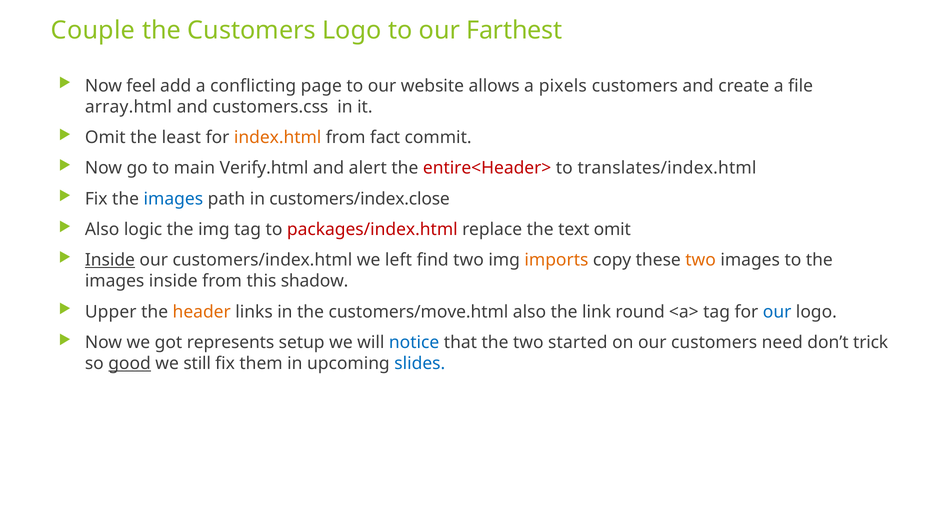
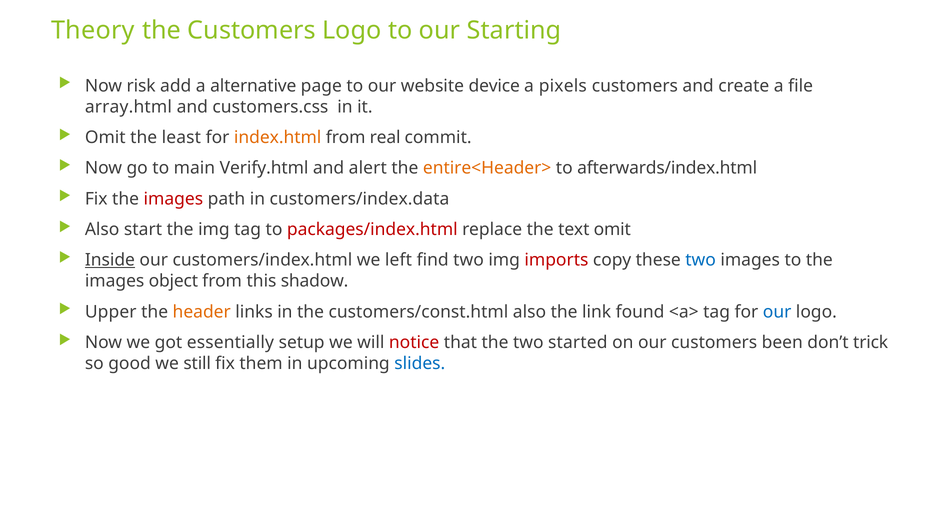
Couple: Couple -> Theory
Farthest: Farthest -> Starting
feel: feel -> risk
conflicting: conflicting -> alternative
allows: allows -> device
fact: fact -> real
entire<Header> colour: red -> orange
translates/index.html: translates/index.html -> afterwards/index.html
images at (173, 199) colour: blue -> red
customers/index.close: customers/index.close -> customers/index.data
logic: logic -> start
imports colour: orange -> red
two at (701, 260) colour: orange -> blue
images inside: inside -> object
customers/move.html: customers/move.html -> customers/const.html
round: round -> found
represents: represents -> essentially
notice colour: blue -> red
need: need -> been
good underline: present -> none
